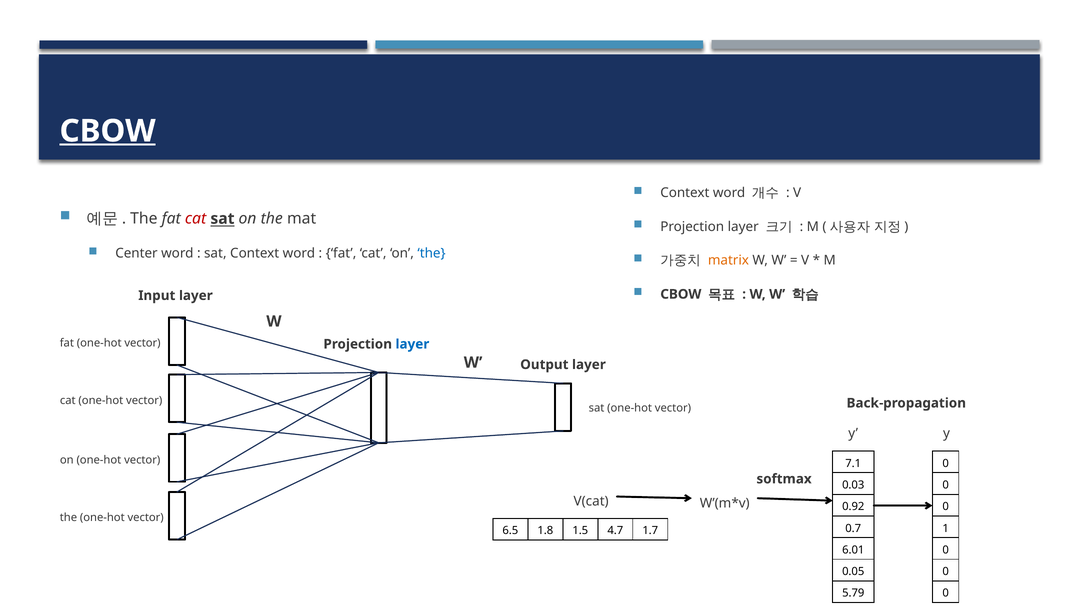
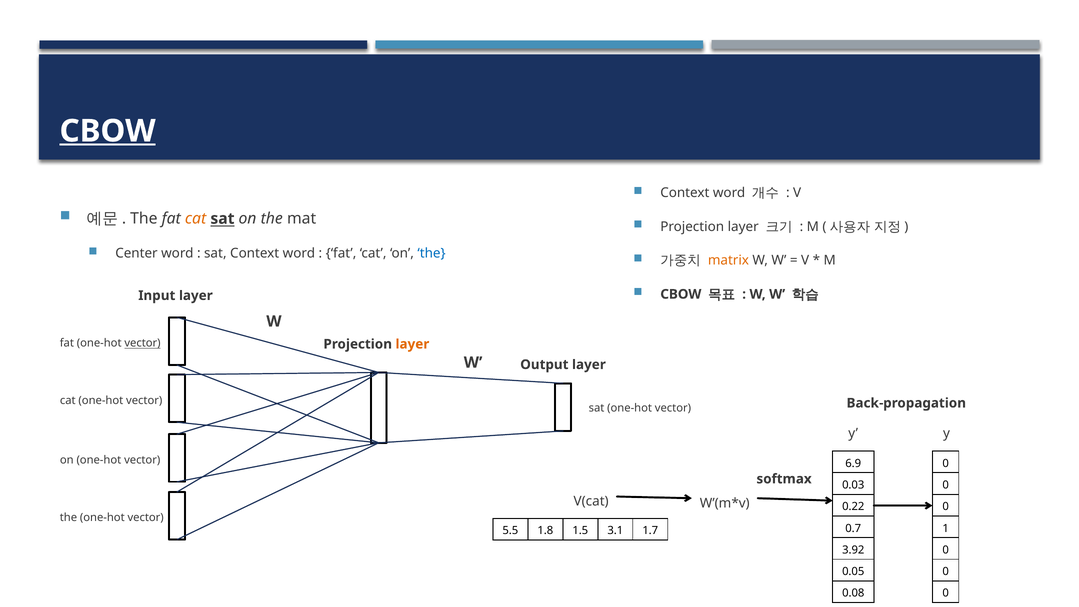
cat at (196, 219) colour: red -> orange
vector at (143, 343) underline: none -> present
layer at (412, 344) colour: blue -> orange
7.1: 7.1 -> 6.9
0.92: 0.92 -> 0.22
6.5: 6.5 -> 5.5
4.7: 4.7 -> 3.1
6.01: 6.01 -> 3.92
5.79: 5.79 -> 0.08
